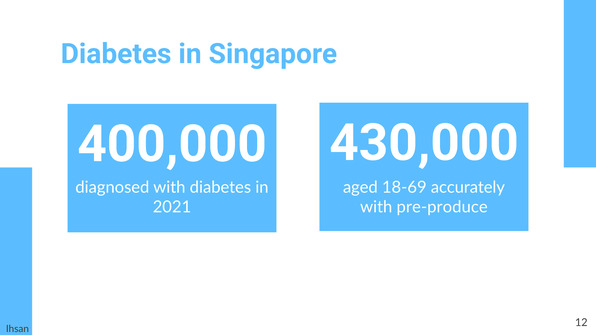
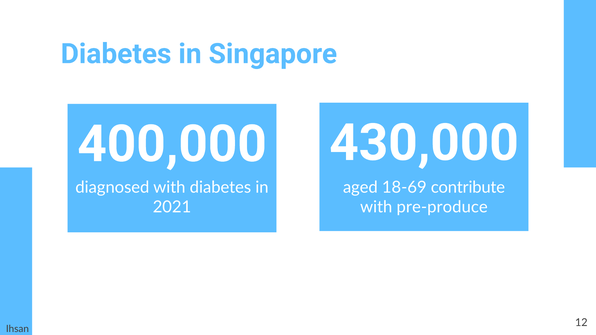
accurately: accurately -> contribute
